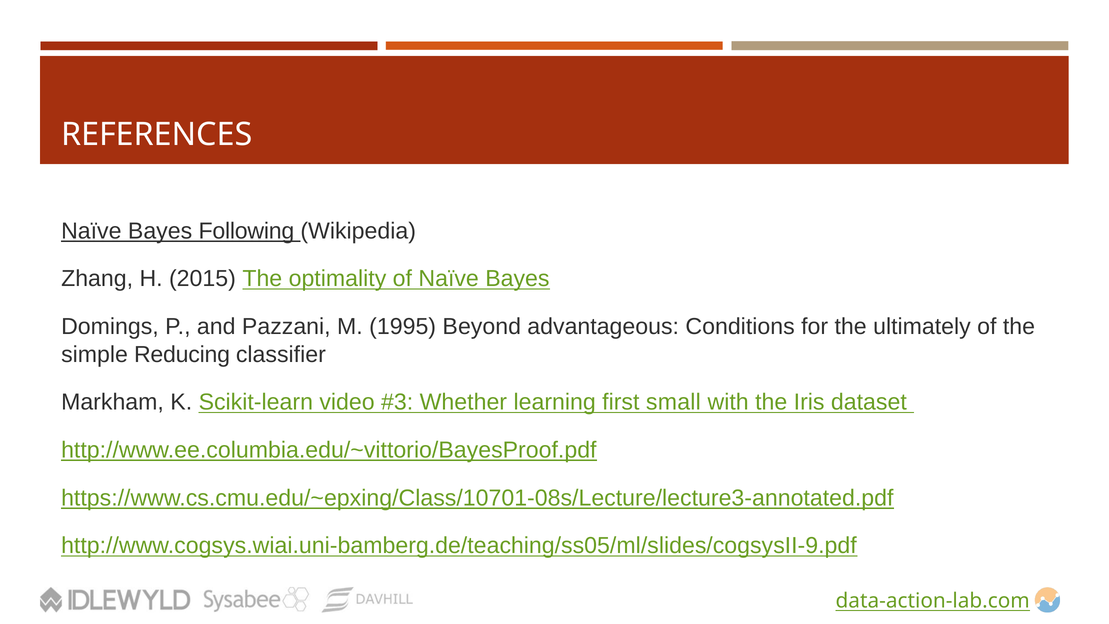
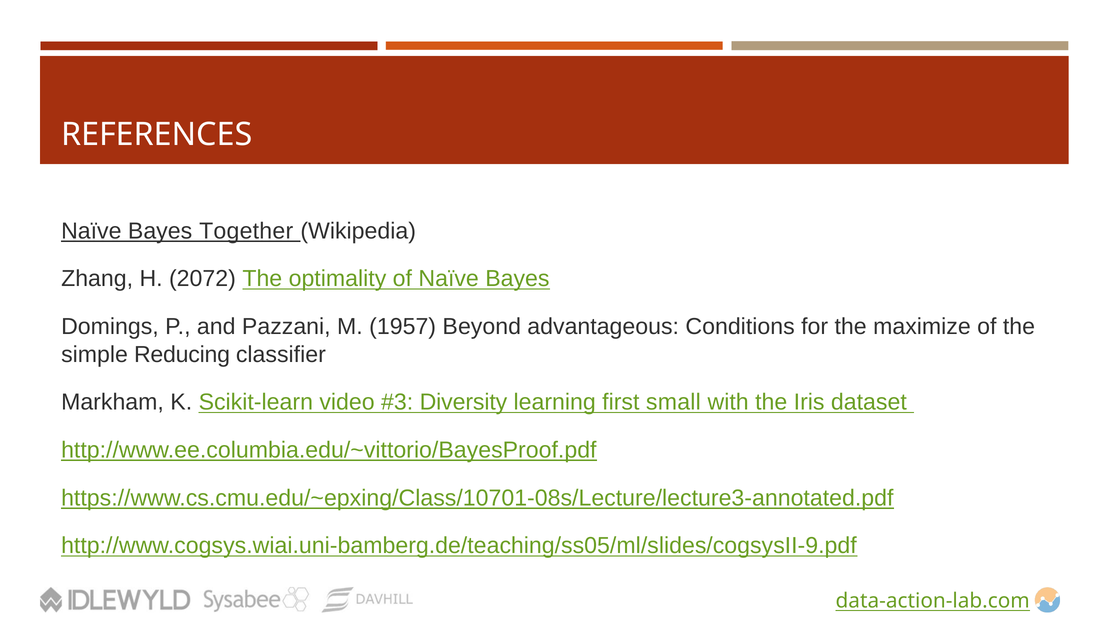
Following: Following -> Together
2015: 2015 -> 2072
1995: 1995 -> 1957
ultimately: ultimately -> maximize
Whether: Whether -> Diversity
